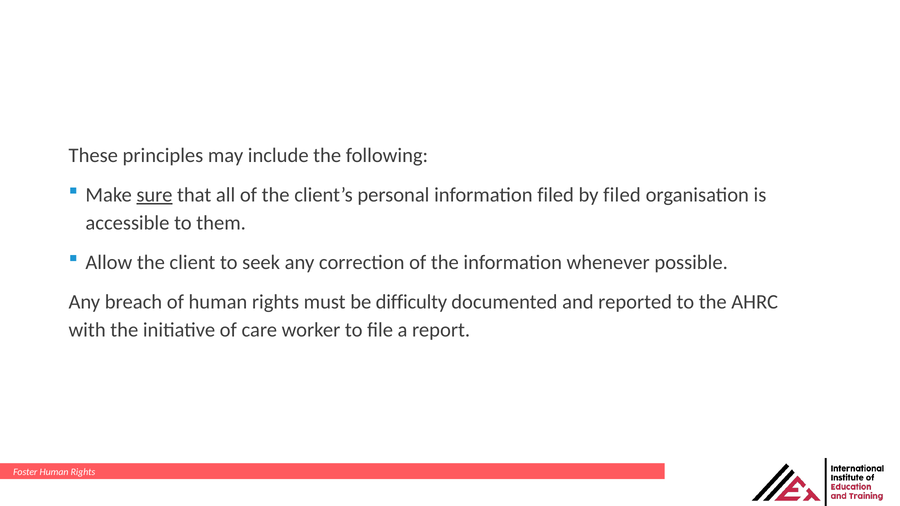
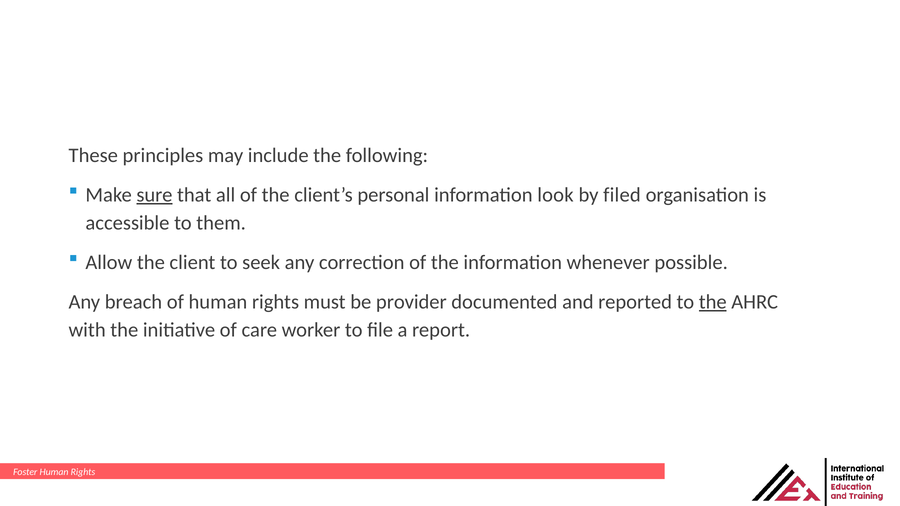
information filed: filed -> look
difficulty: difficulty -> provider
the at (713, 302) underline: none -> present
